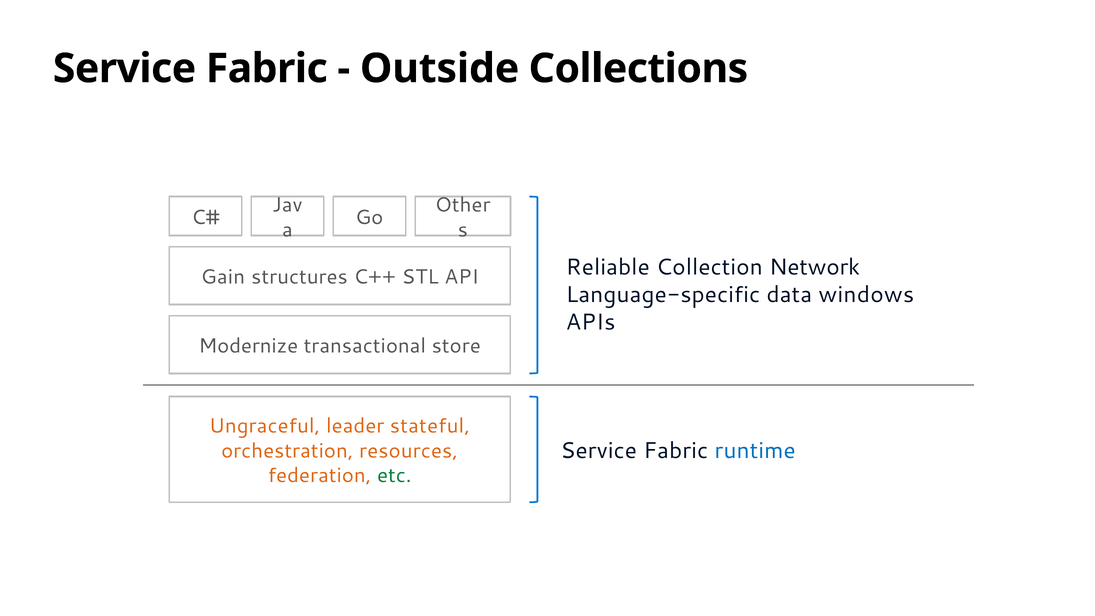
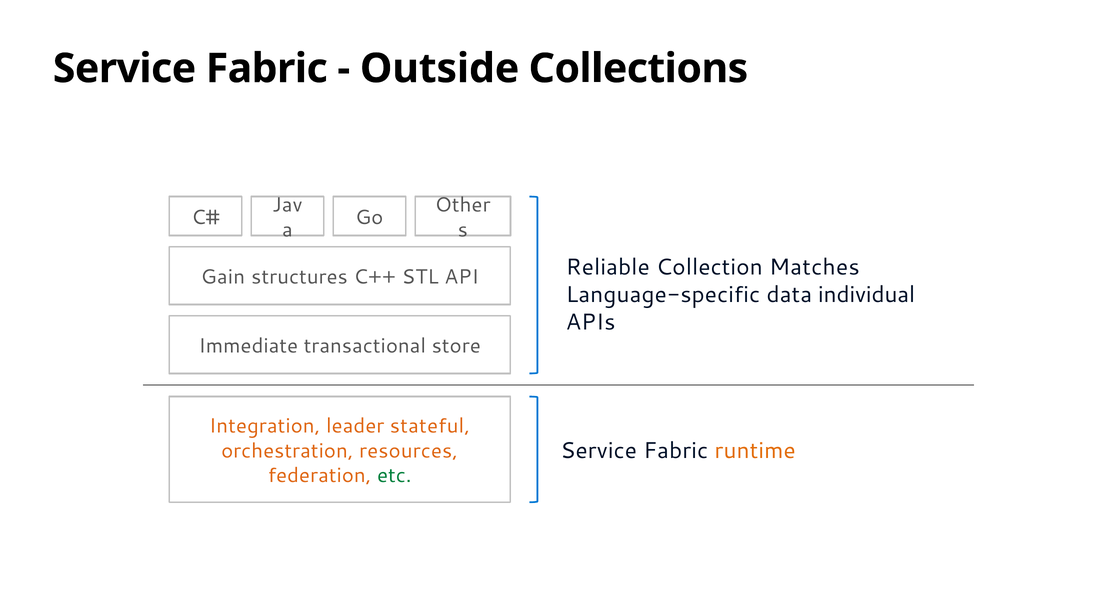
Network: Network -> Matches
windows: windows -> individual
Modernize: Modernize -> Immediate
Ungraceful: Ungraceful -> Integration
runtime colour: blue -> orange
